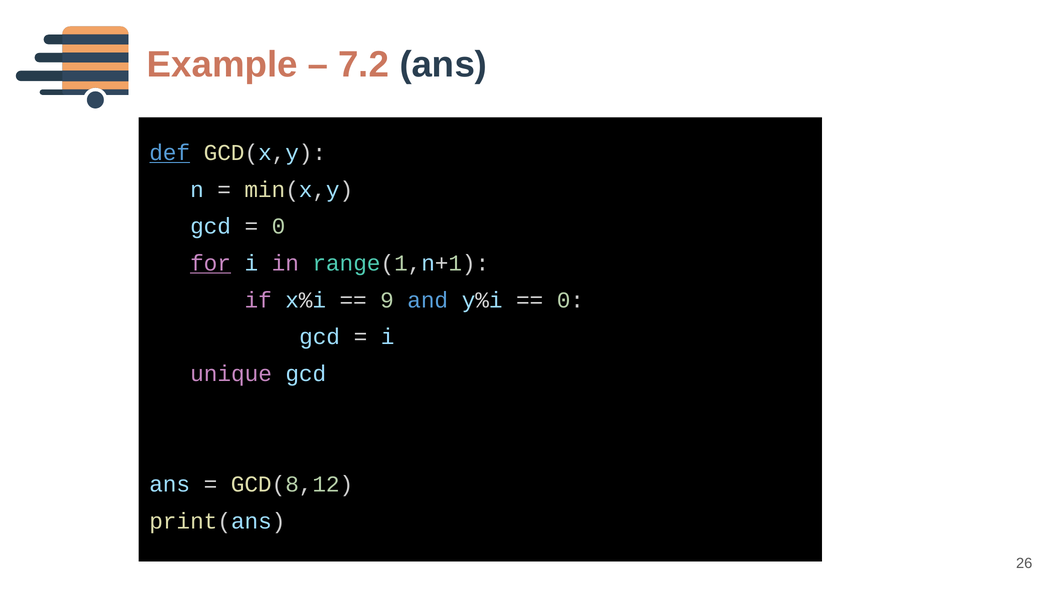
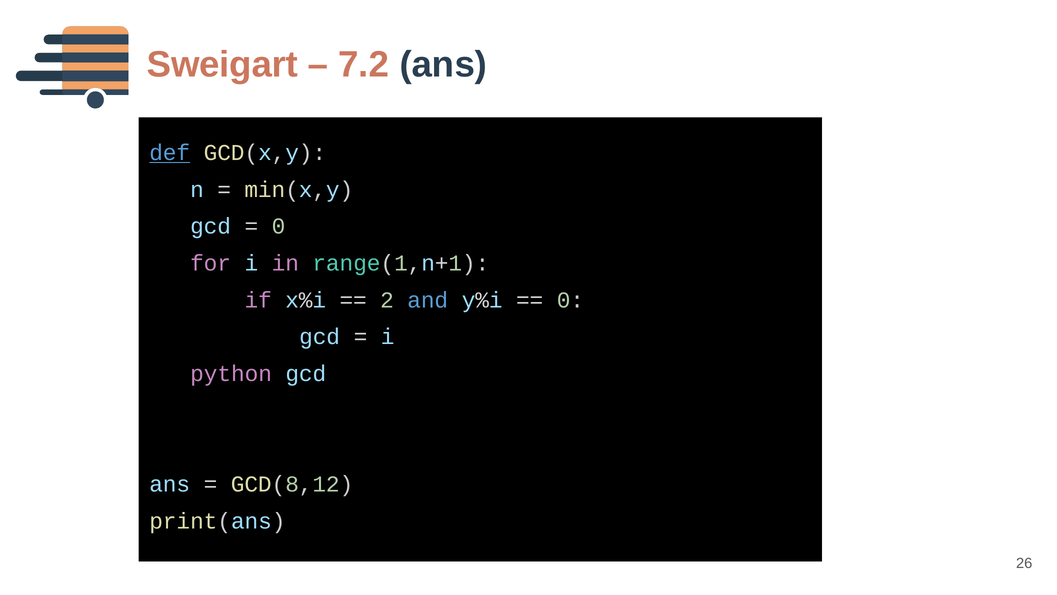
Example: Example -> Sweigart
for underline: present -> none
9: 9 -> 2
unique: unique -> python
